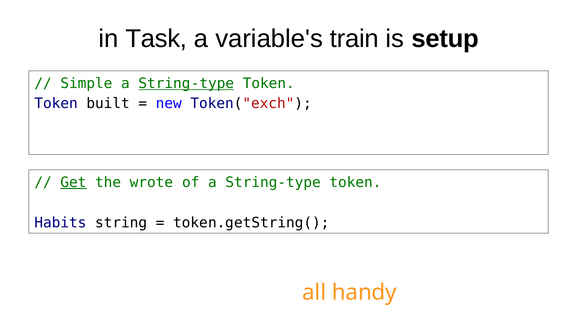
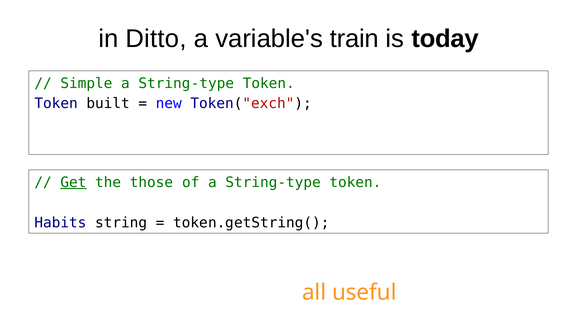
Task: Task -> Ditto
setup: setup -> today
String-type at (186, 84) underline: present -> none
wrote: wrote -> those
handy: handy -> useful
